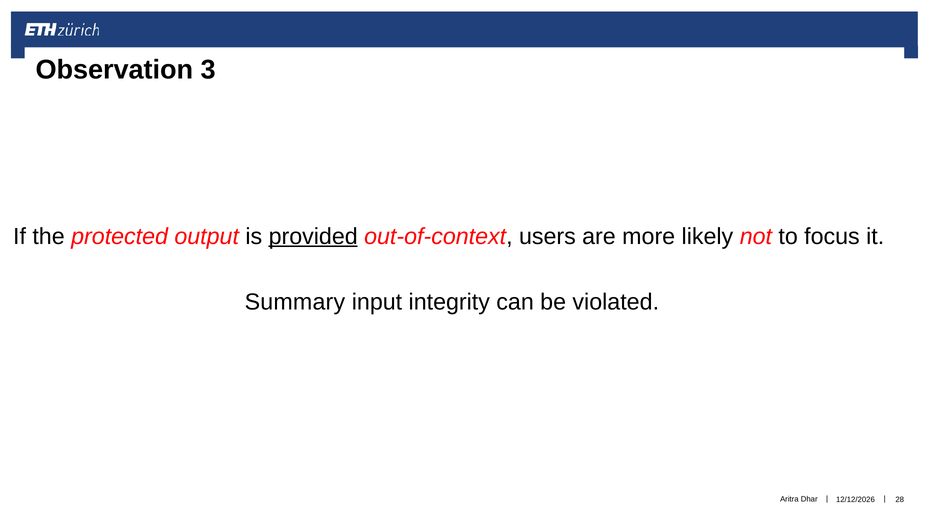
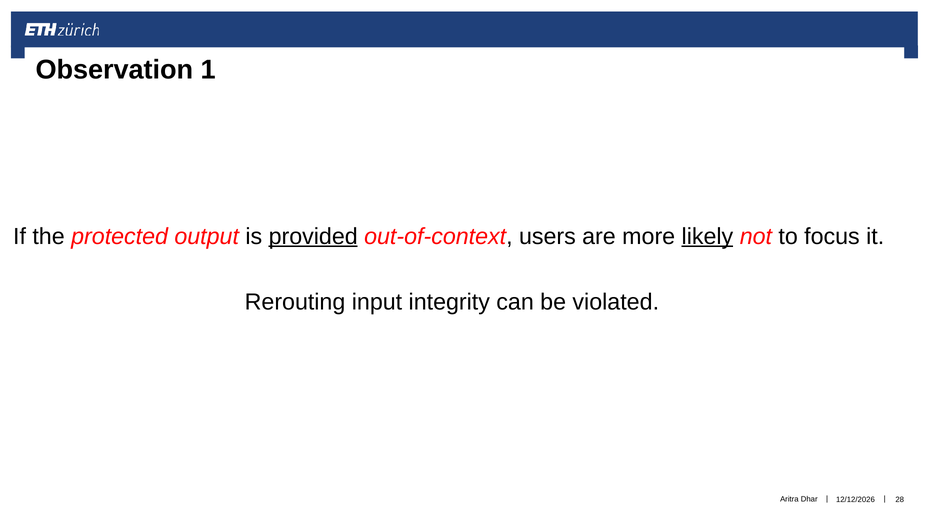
3: 3 -> 1
likely underline: none -> present
Summary: Summary -> Rerouting
